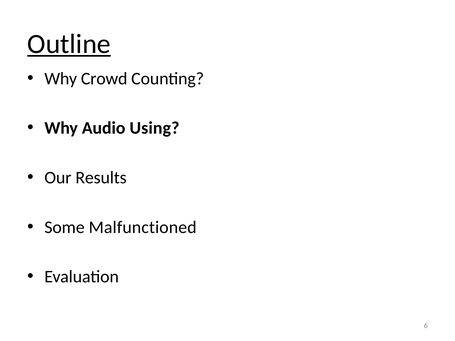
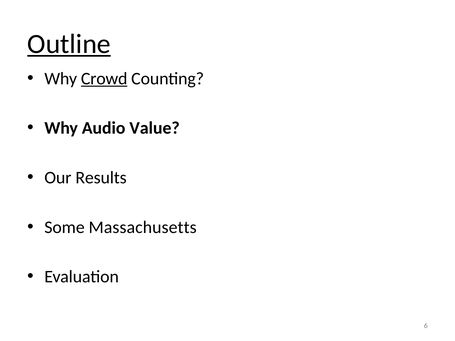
Crowd underline: none -> present
Using: Using -> Value
Malfunctioned: Malfunctioned -> Massachusetts
